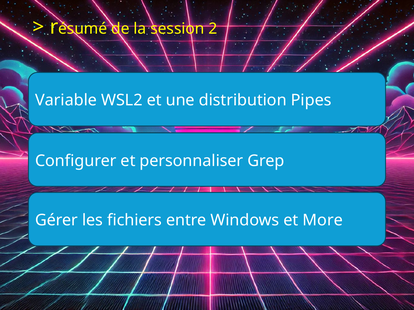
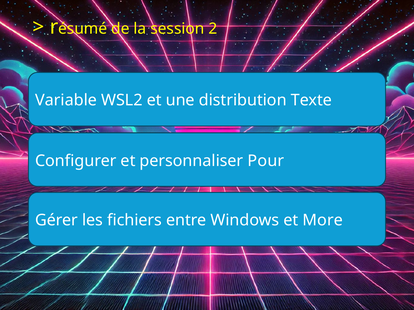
Pipes: Pipes -> Texte
Grep: Grep -> Pour
